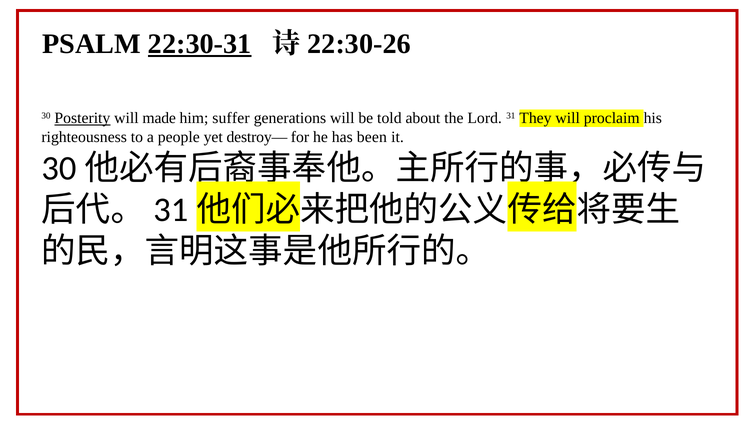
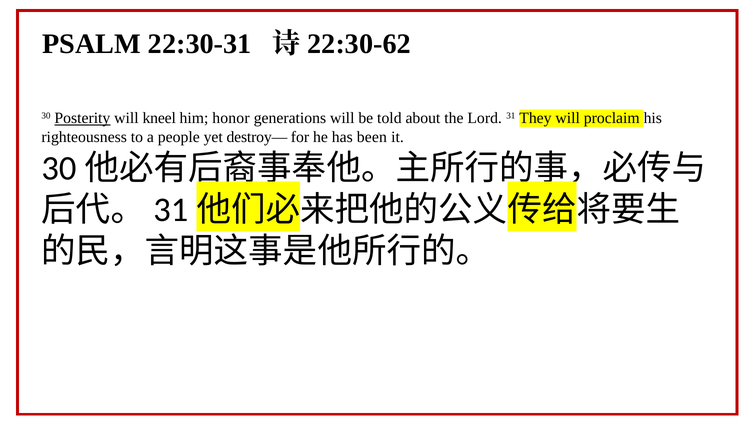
22:30-31 underline: present -> none
22:30-26: 22:30-26 -> 22:30-62
made: made -> kneel
suffer: suffer -> honor
